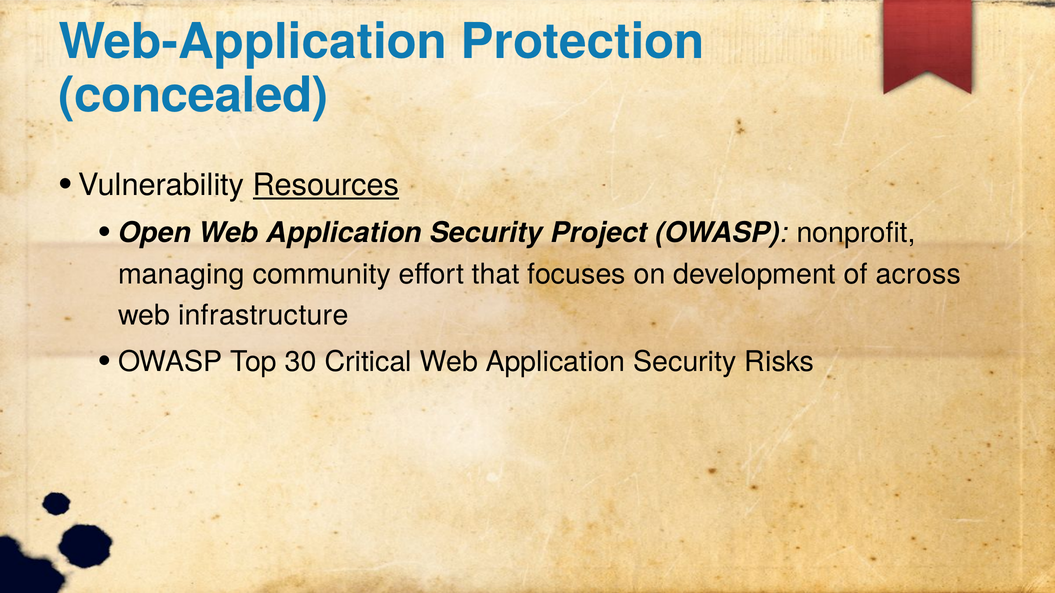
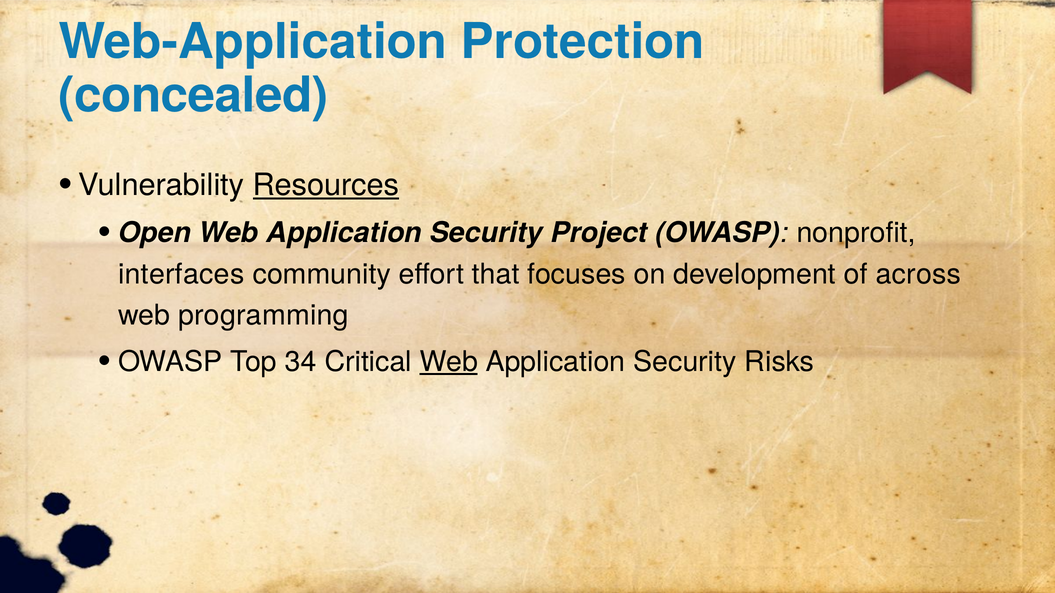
managing: managing -> interfaces
infrastructure: infrastructure -> programming
30: 30 -> 34
Web at (449, 362) underline: none -> present
